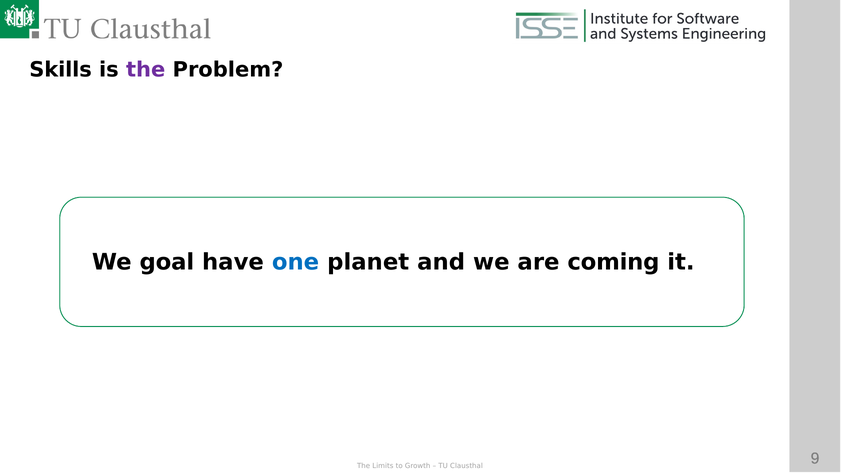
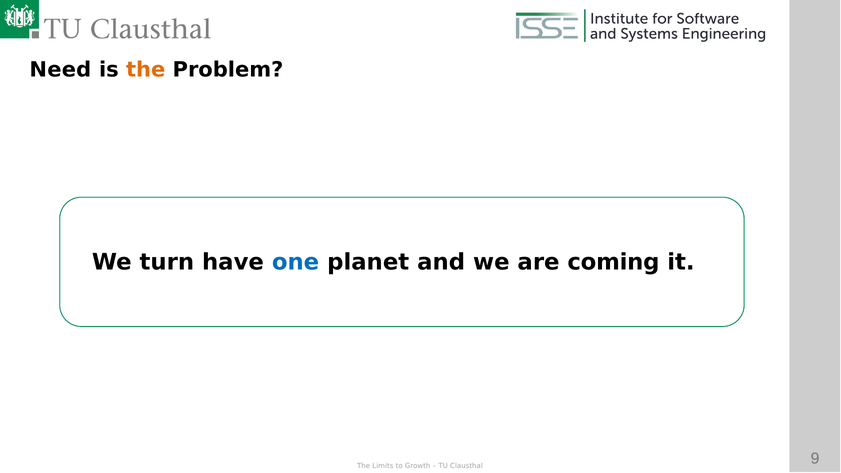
Skills: Skills -> Need
the at (146, 70) colour: purple -> orange
goal: goal -> turn
